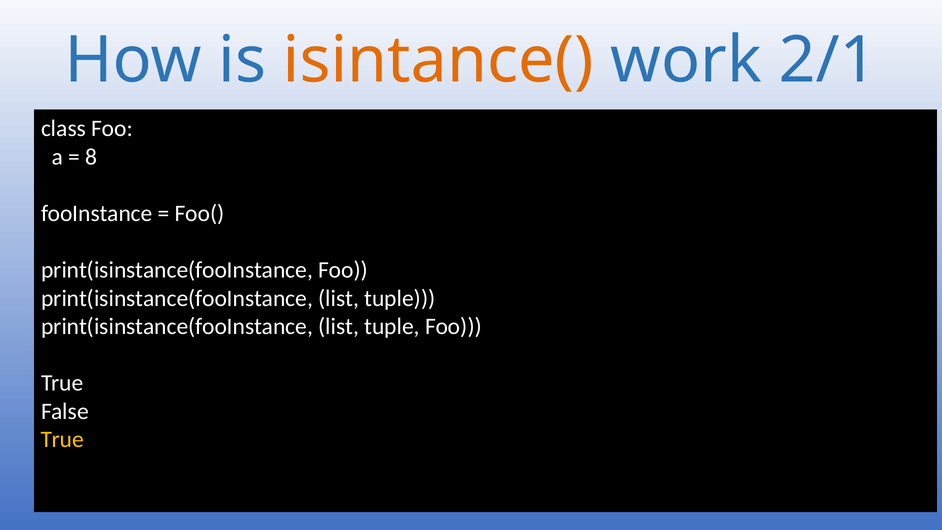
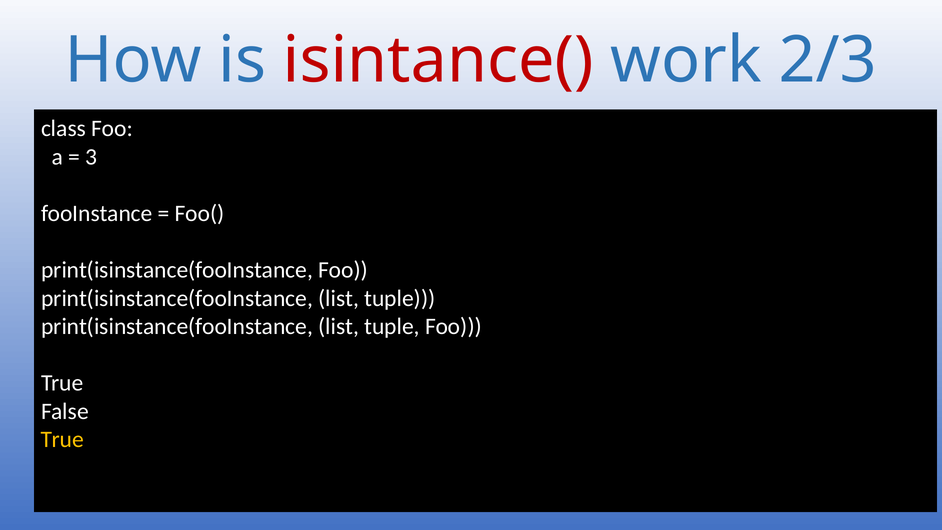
isintance( colour: orange -> red
2/1: 2/1 -> 2/3
8: 8 -> 3
